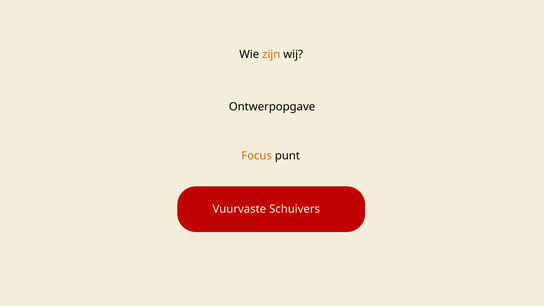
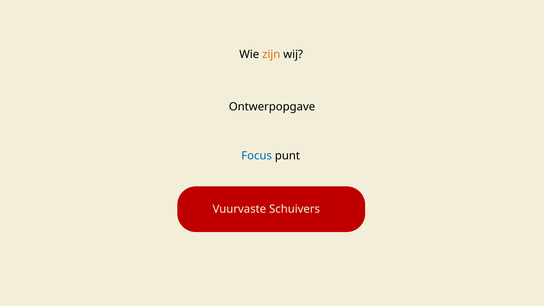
Focus colour: orange -> blue
